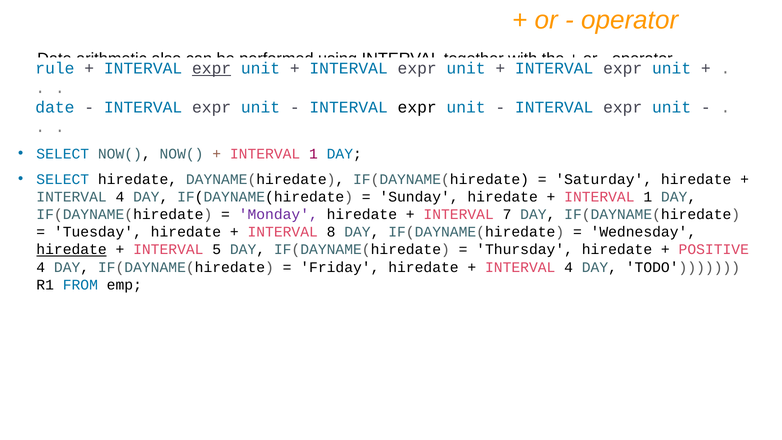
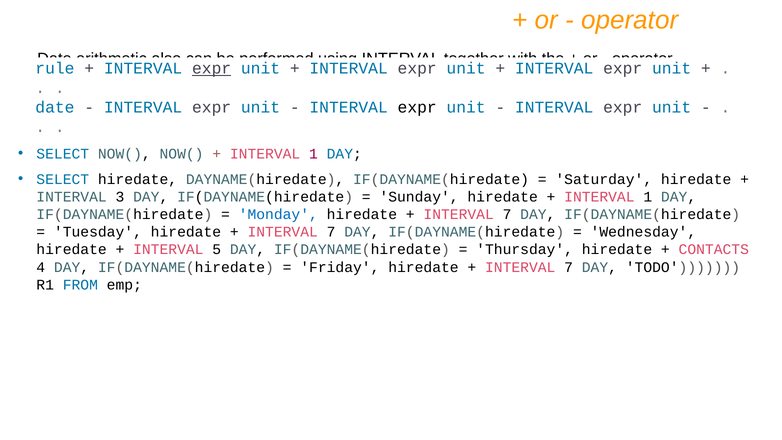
4 at (120, 197): 4 -> 3
Monday colour: purple -> blue
8 at (331, 232): 8 -> 7
hiredate at (72, 250) underline: present -> none
POSITIVE: POSITIVE -> CONTACTS
4 at (569, 267): 4 -> 7
